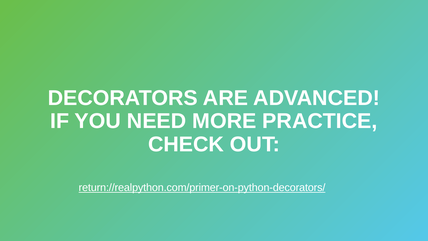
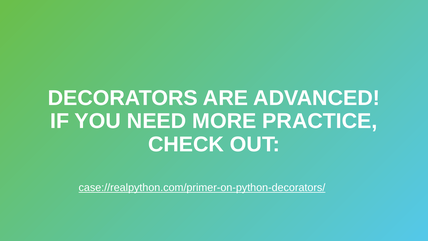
return://realpython.com/primer-on-python-decorators/: return://realpython.com/primer-on-python-decorators/ -> case://realpython.com/primer-on-python-decorators/
